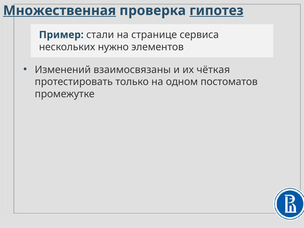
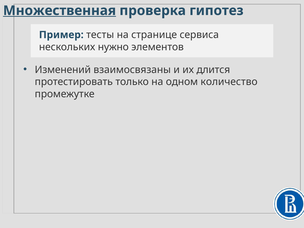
гипотез underline: present -> none
стали: стали -> тесты
чёткая: чёткая -> длится
постоматов: постоматов -> количество
